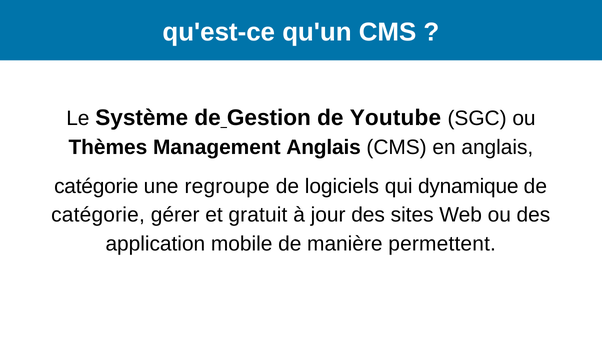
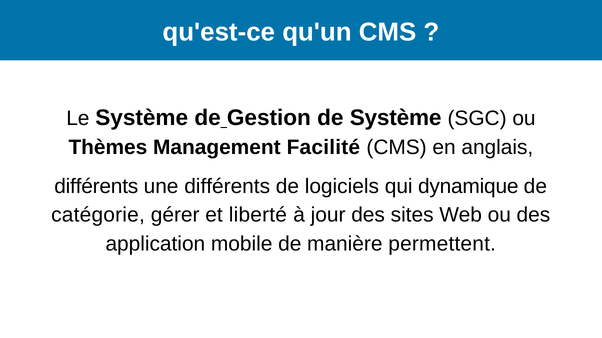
de Youtube: Youtube -> Système
Management Anglais: Anglais -> Facilité
catégorie at (96, 187): catégorie -> différents
une regroupe: regroupe -> différents
gratuit: gratuit -> liberté
